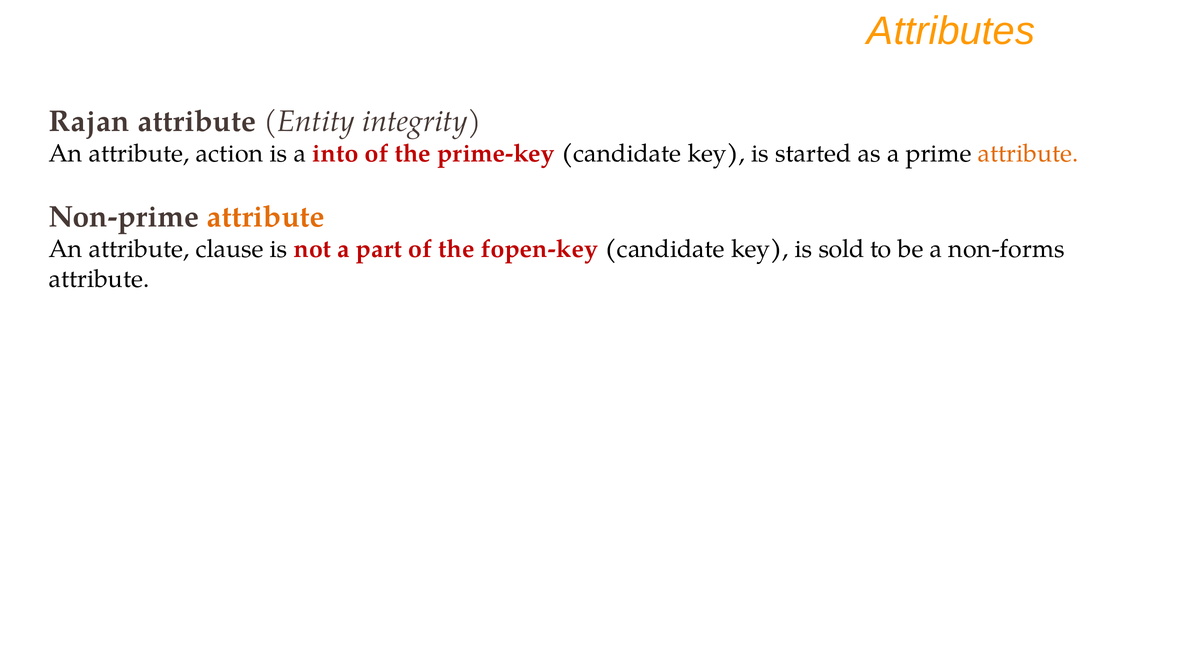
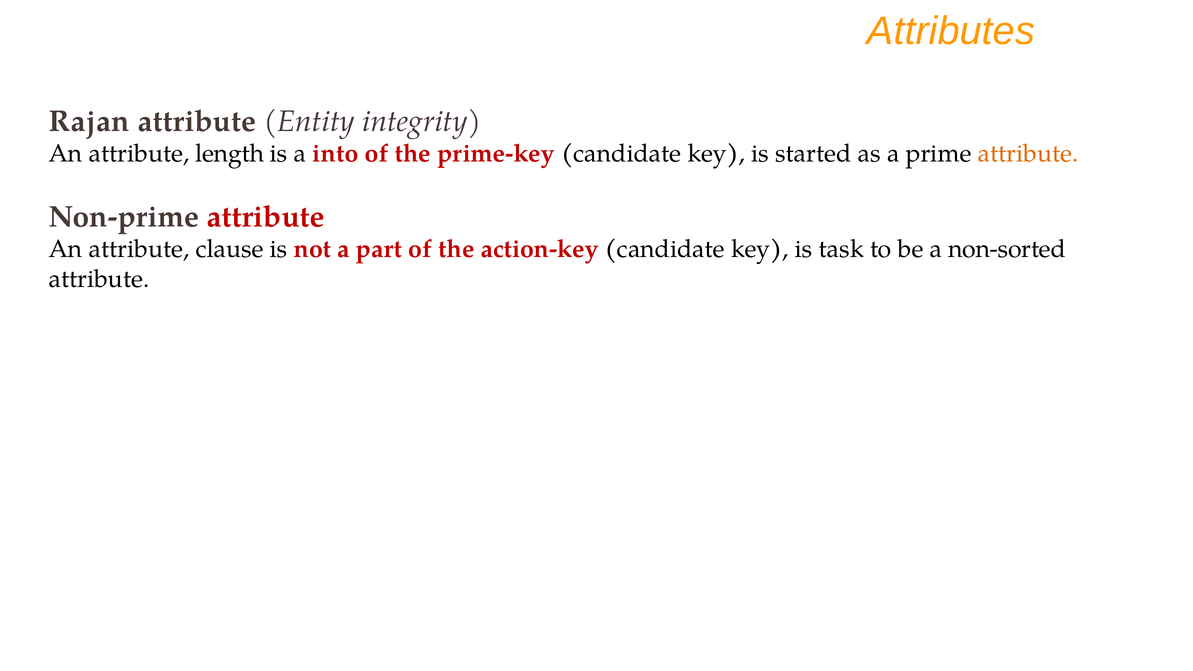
action: action -> length
attribute at (266, 217) colour: orange -> red
fopen-key: fopen-key -> action-key
sold: sold -> task
non-forms: non-forms -> non-sorted
